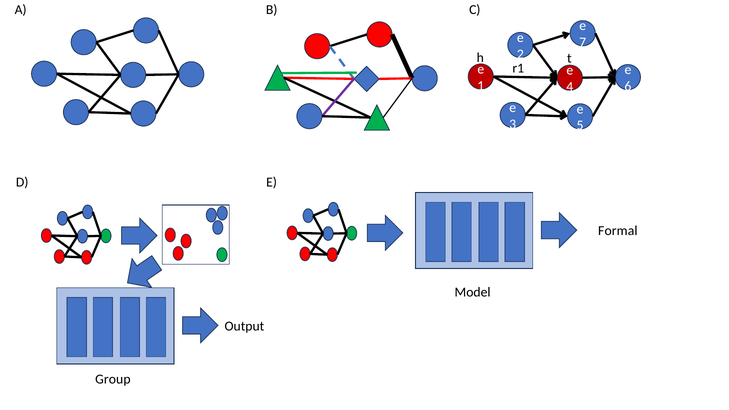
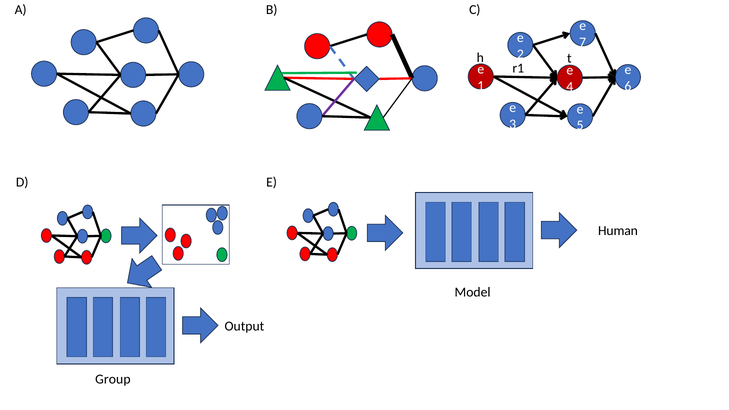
Formal: Formal -> Human
